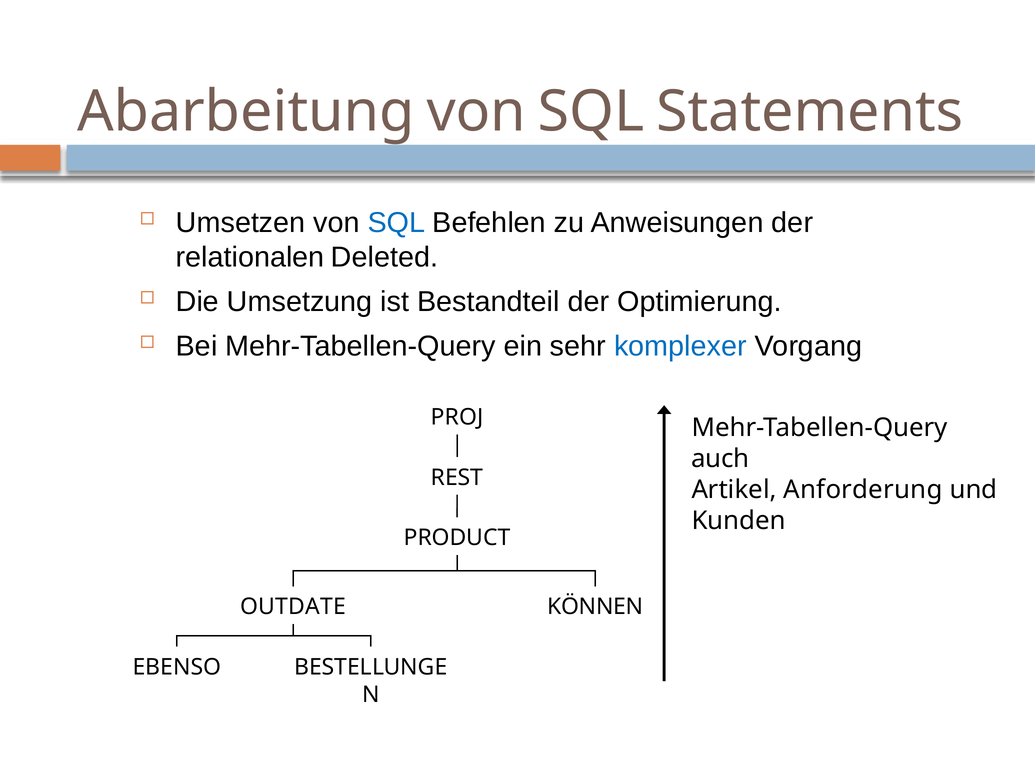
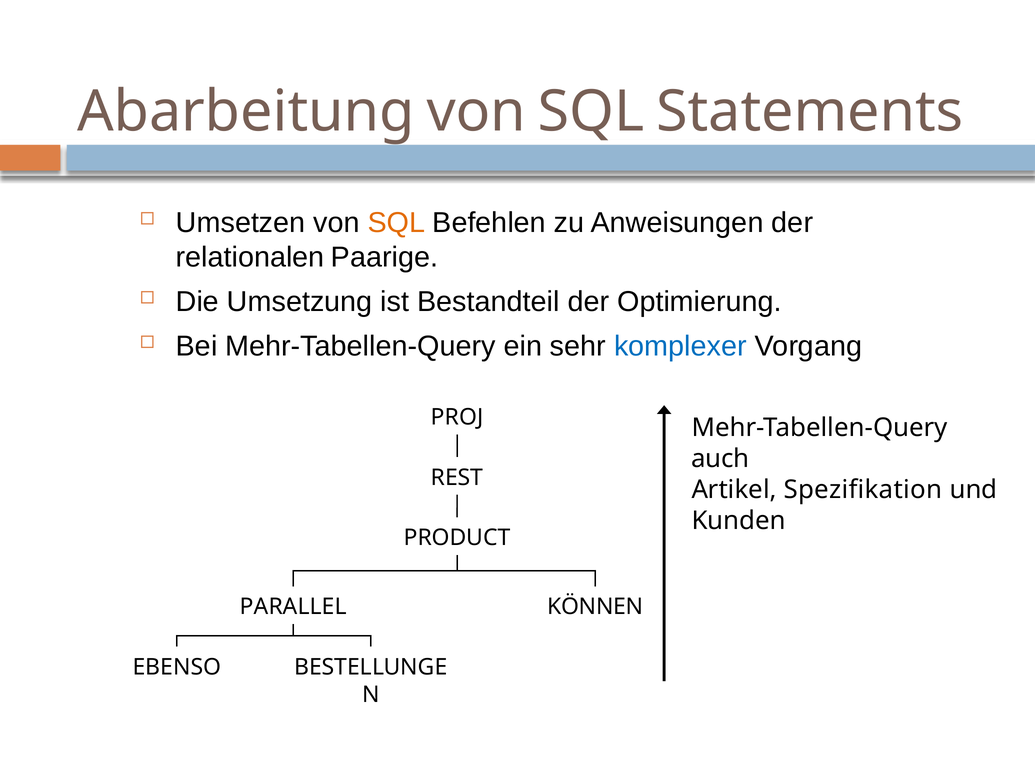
SQL at (397, 223) colour: blue -> orange
Deleted: Deleted -> Paarige
Anforderung: Anforderung -> Spezifikation
OUTDATE: OUTDATE -> PARALLEL
